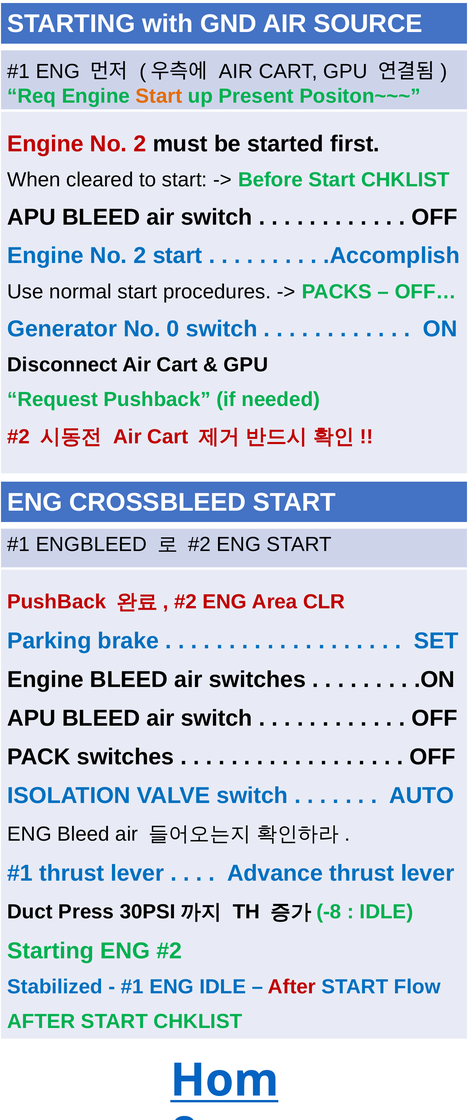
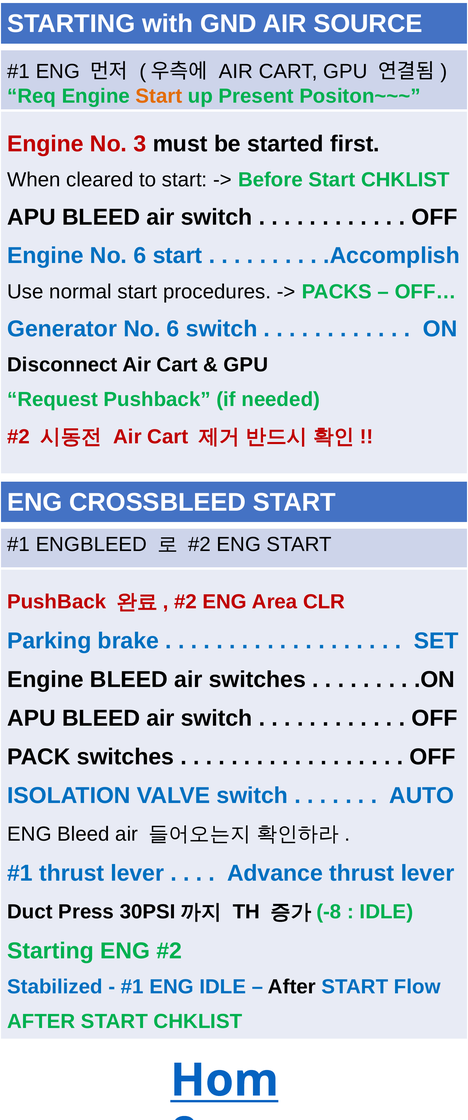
2 at (140, 144): 2 -> 3
2 at (140, 256): 2 -> 6
Generator No 0: 0 -> 6
After at (292, 987) colour: red -> black
